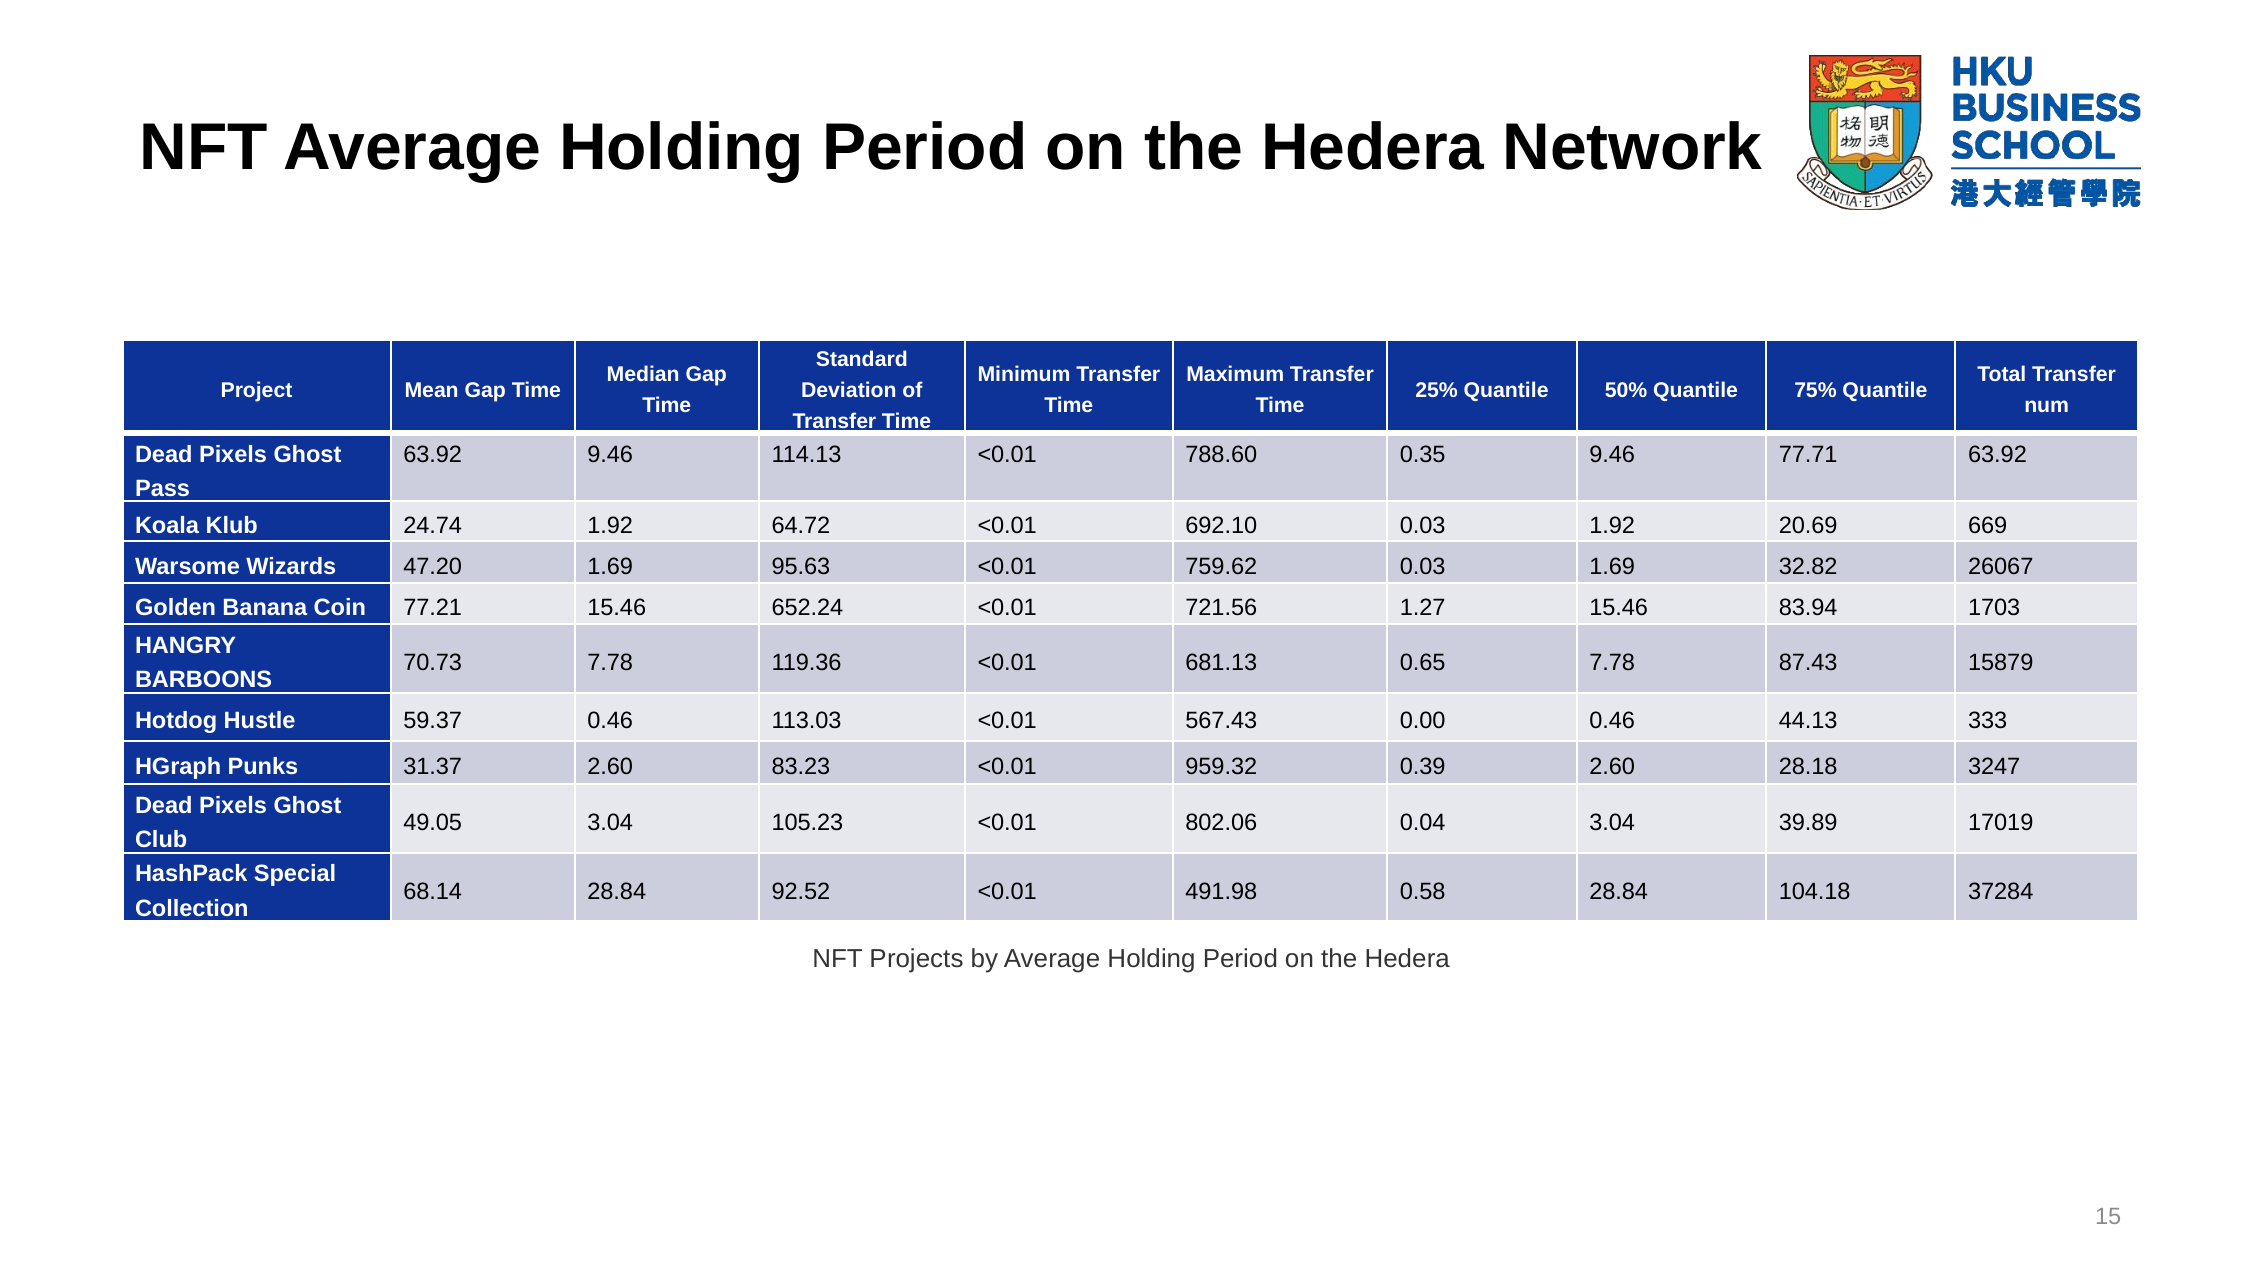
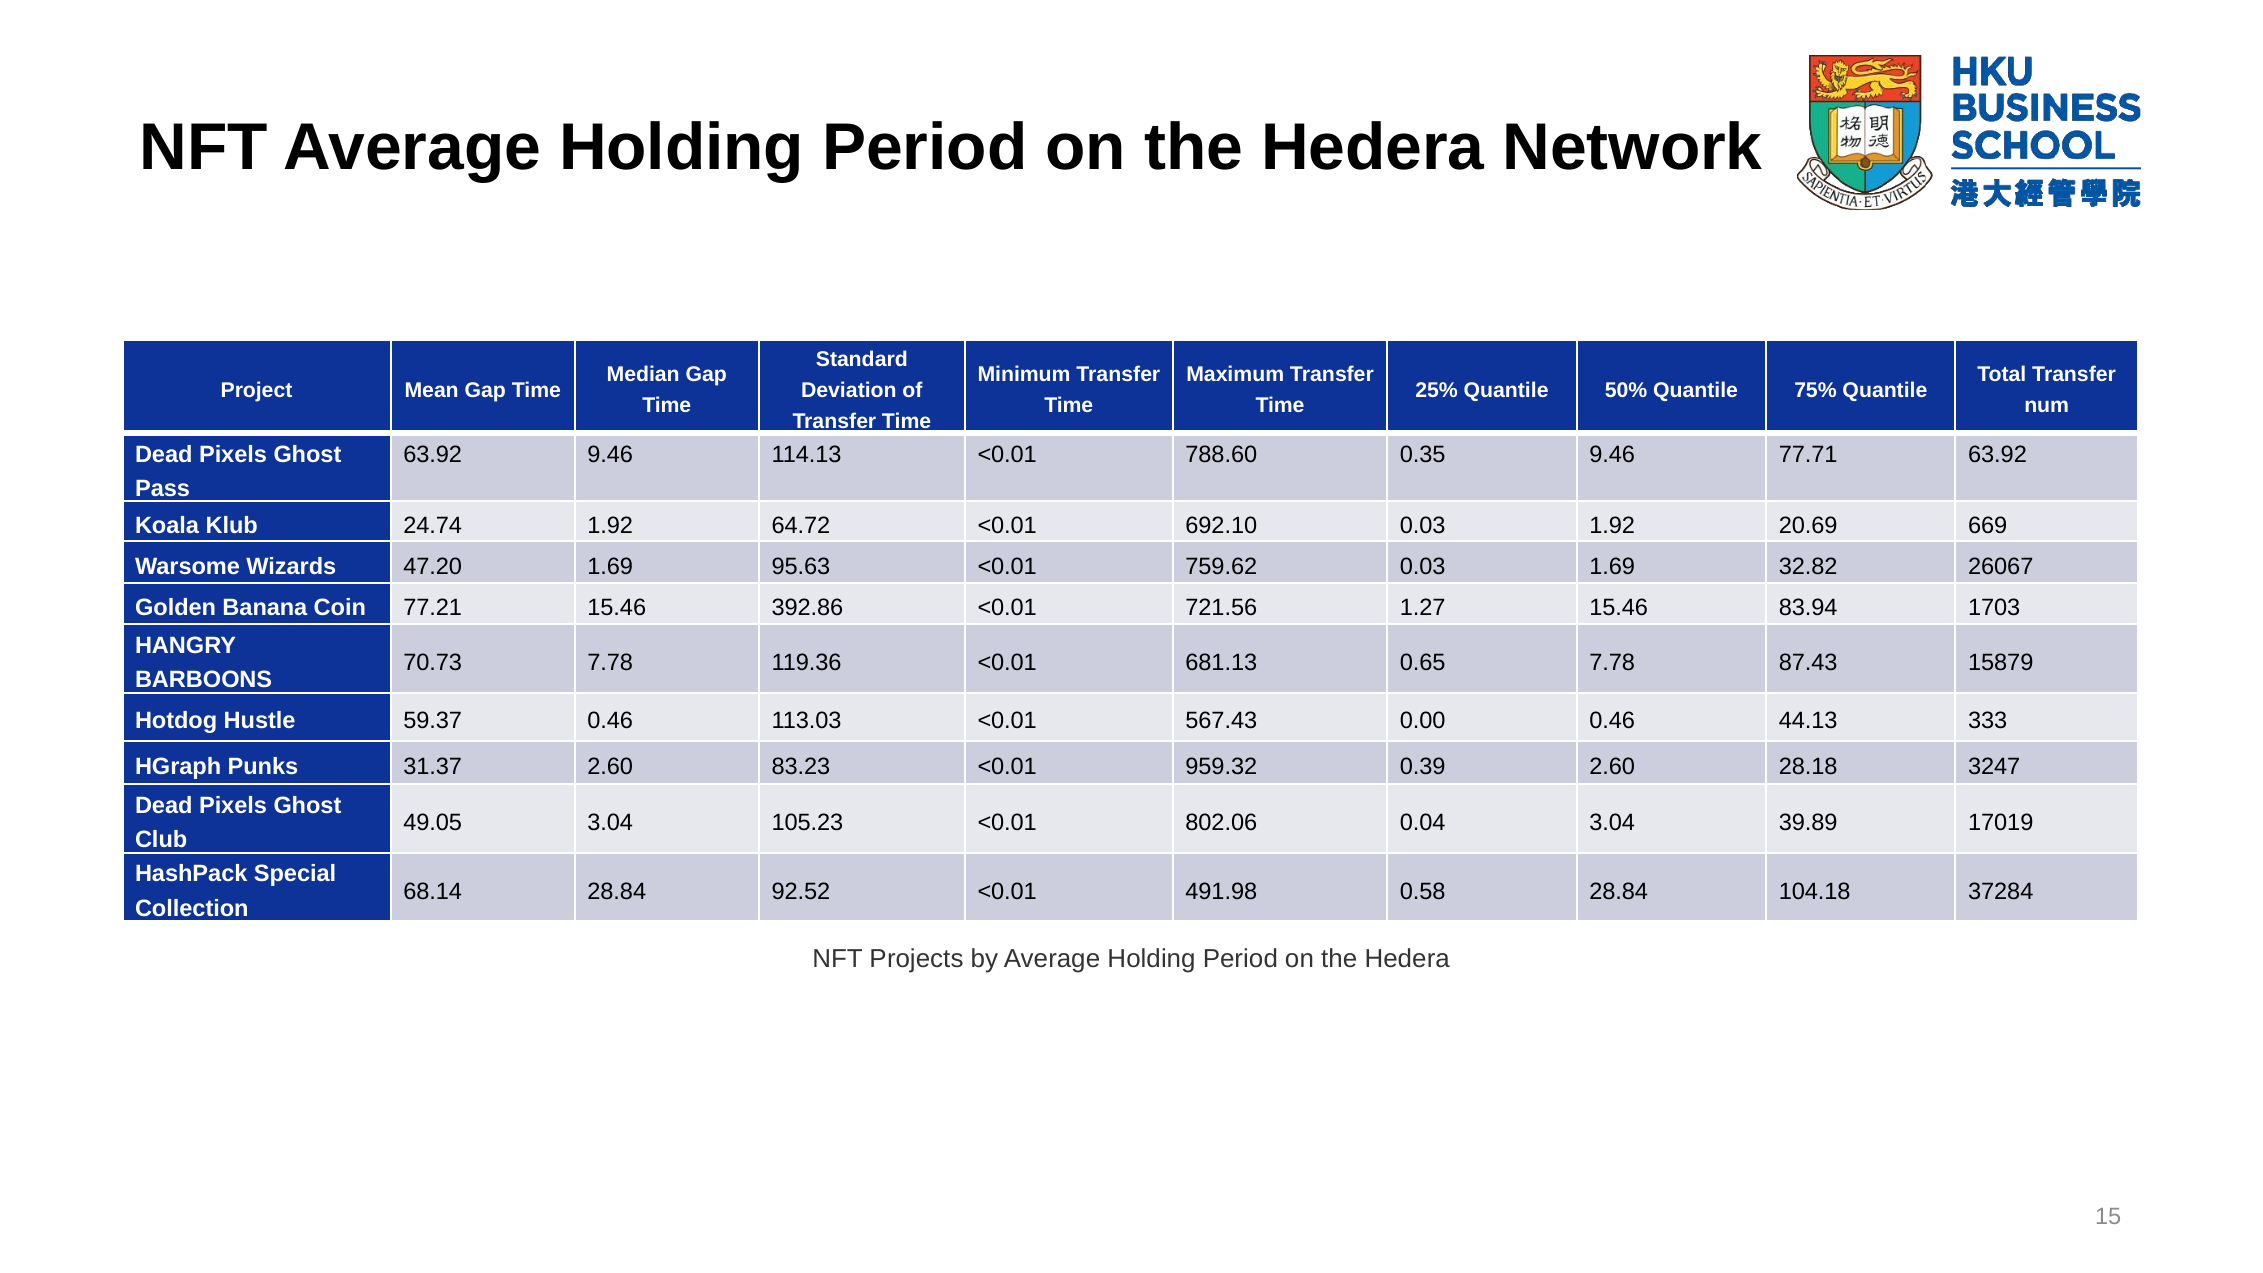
652.24: 652.24 -> 392.86
